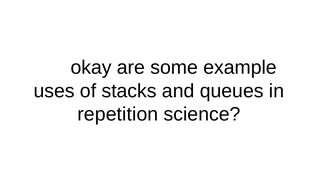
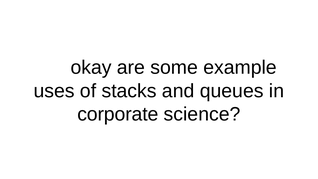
repetition: repetition -> corporate
